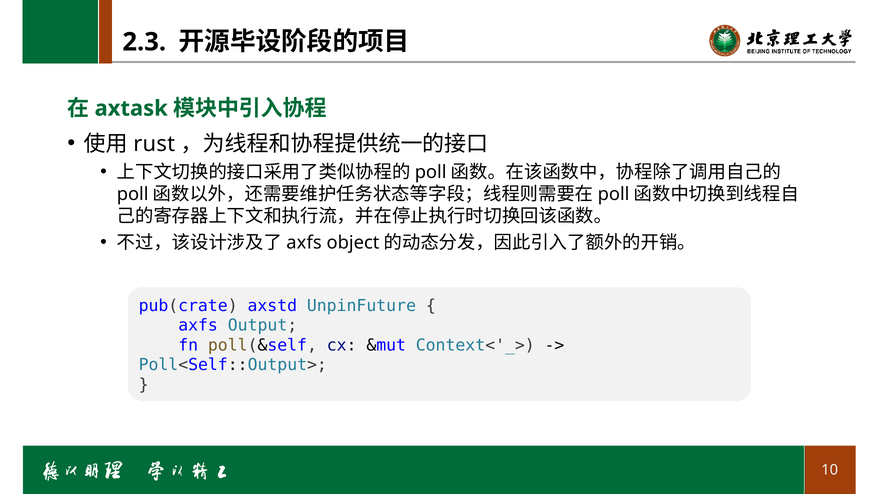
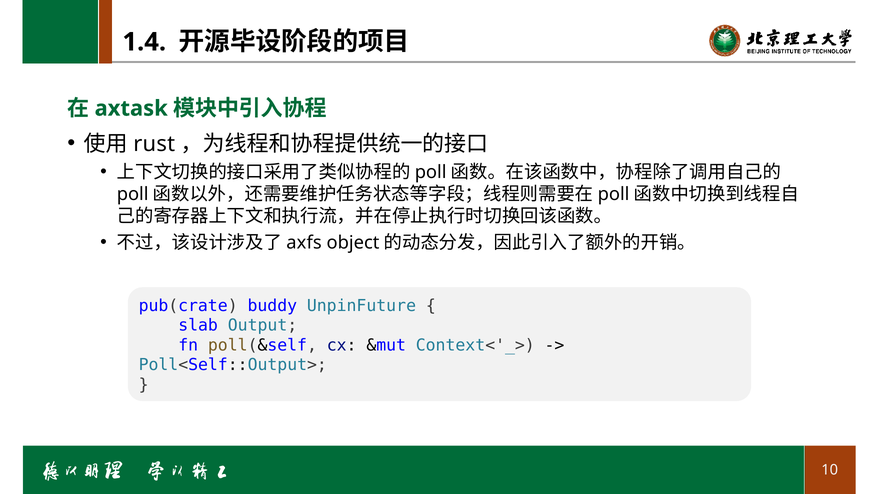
2.3: 2.3 -> 1.4
axstd: axstd -> buddy
axfs at (198, 326): axfs -> slab
